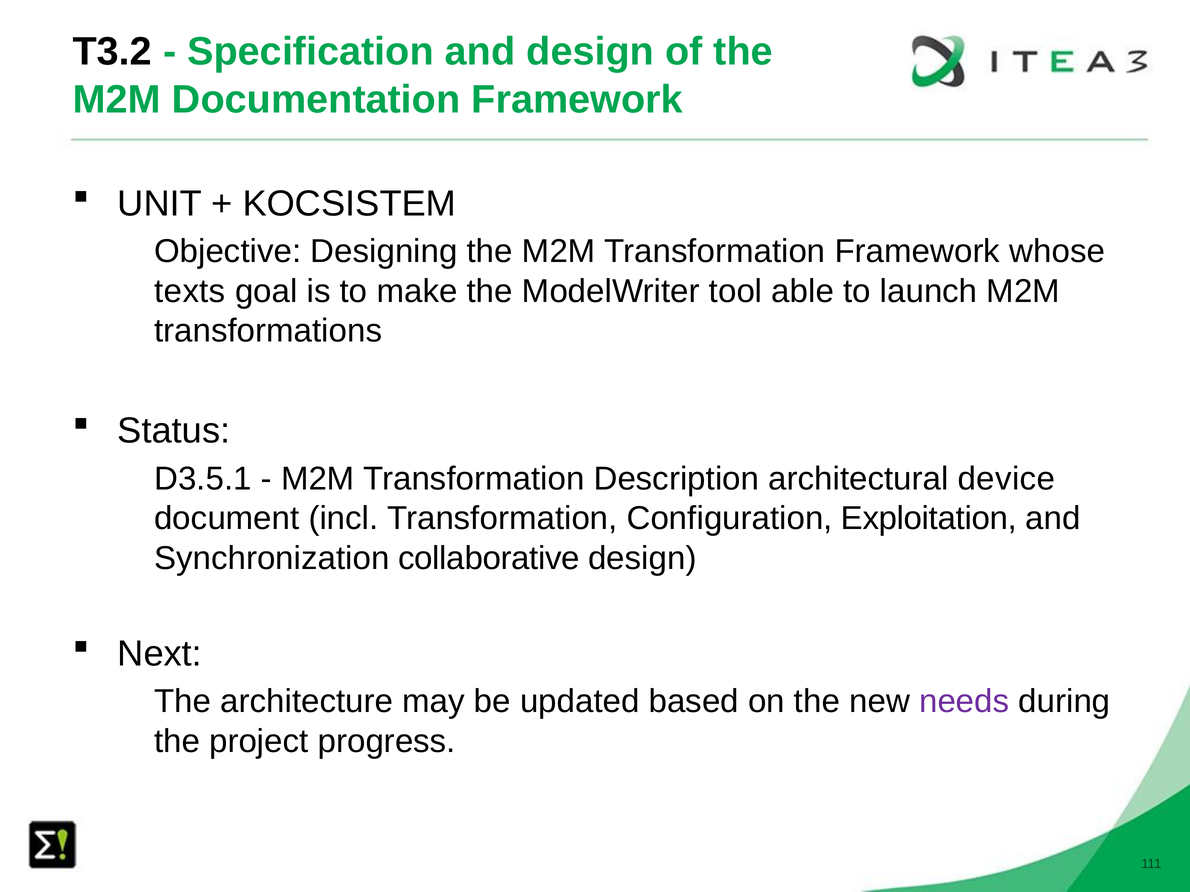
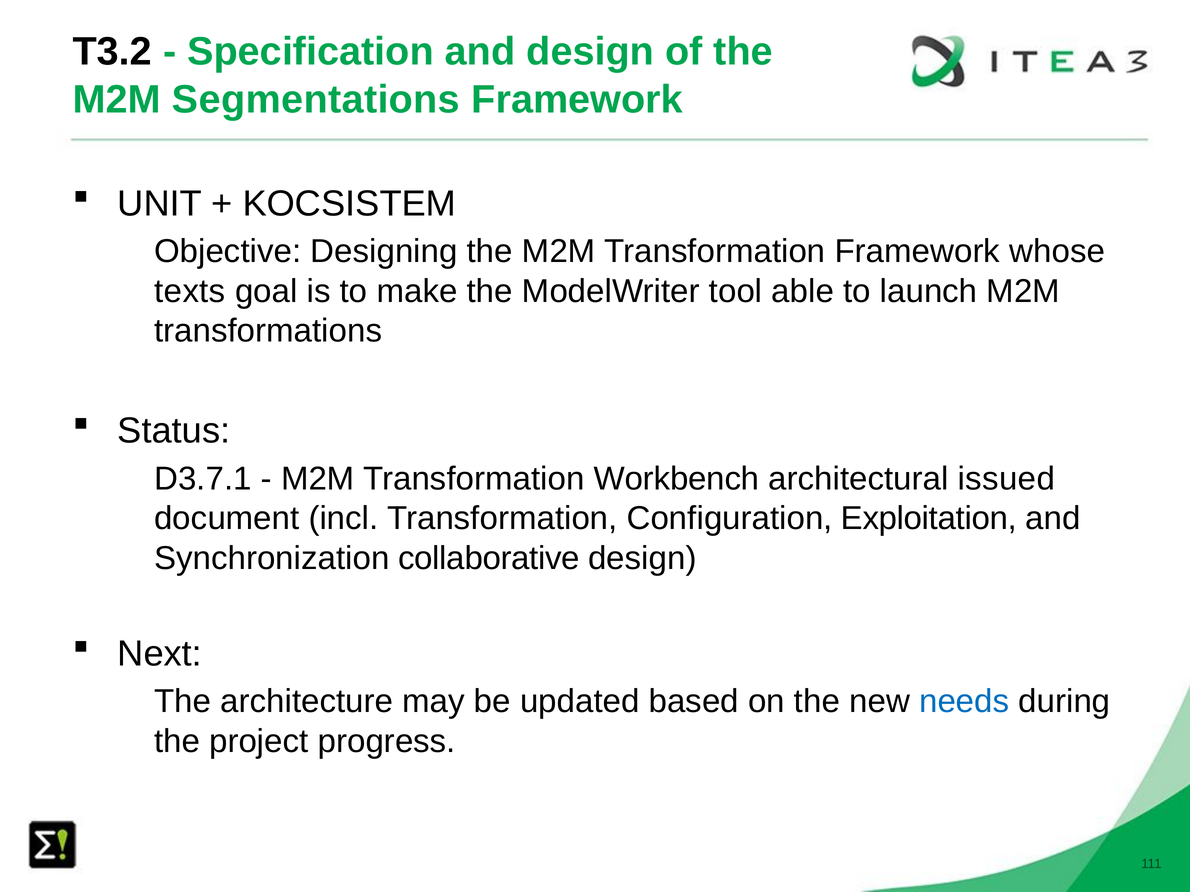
Documentation: Documentation -> Segmentations
D3.5.1: D3.5.1 -> D3.7.1
Description: Description -> Workbench
device: device -> issued
needs colour: purple -> blue
